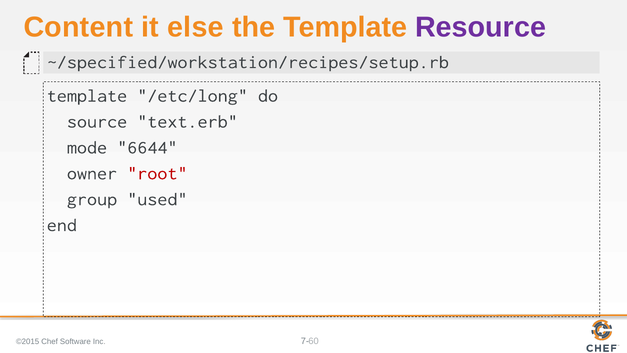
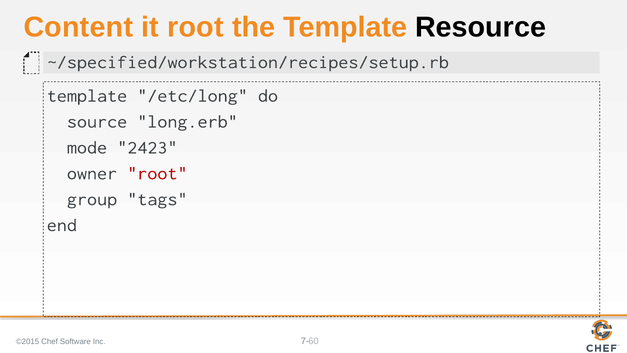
it else: else -> root
Resource colour: purple -> black
text.erb: text.erb -> long.erb
6644: 6644 -> 2423
used: used -> tags
